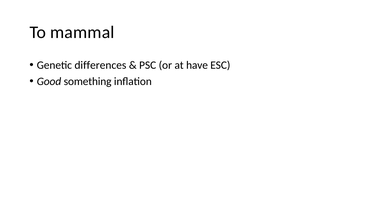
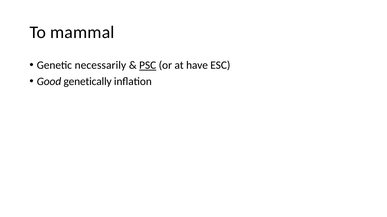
differences: differences -> necessarily
PSC underline: none -> present
something: something -> genetically
